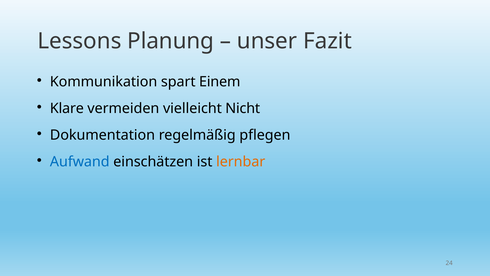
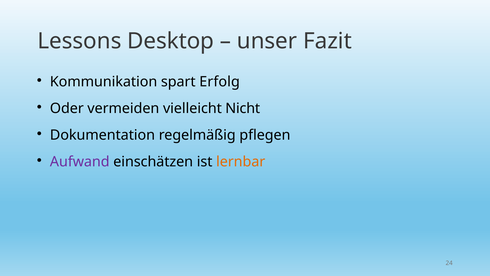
Planung: Planung -> Desktop
Einem: Einem -> Erfolg
Klare: Klare -> Oder
Aufwand colour: blue -> purple
